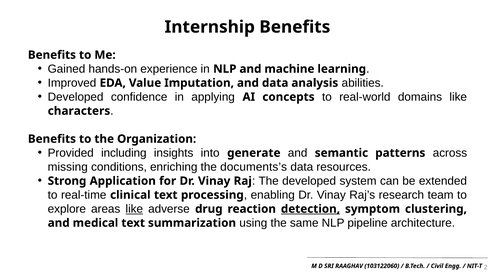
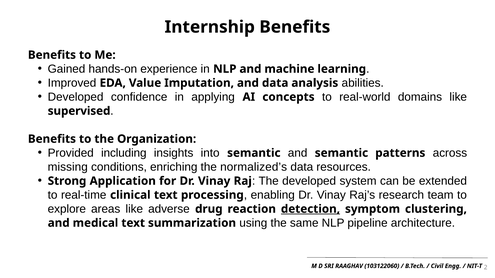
characters: characters -> supervised
into generate: generate -> semantic
documents’s: documents’s -> normalized’s
like at (134, 209) underline: present -> none
